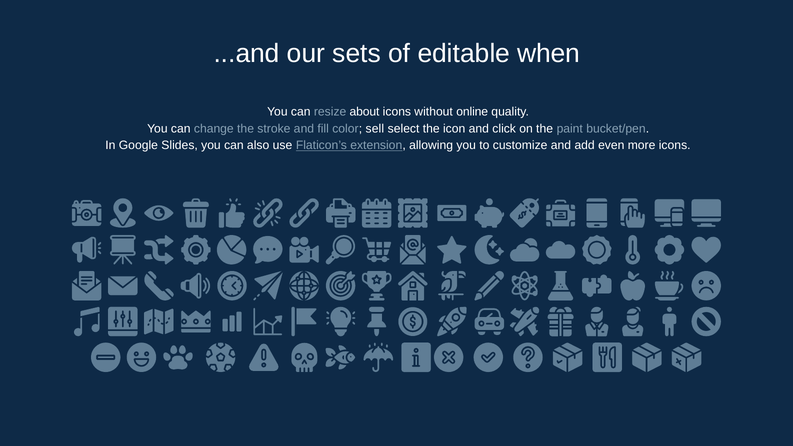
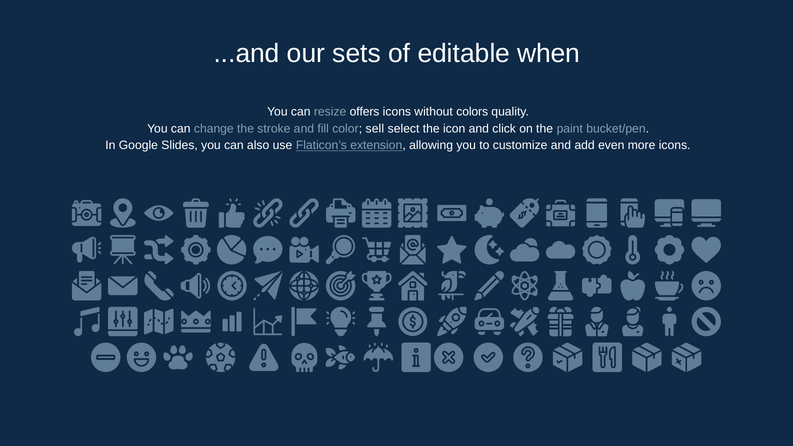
about: about -> offers
online: online -> colors
